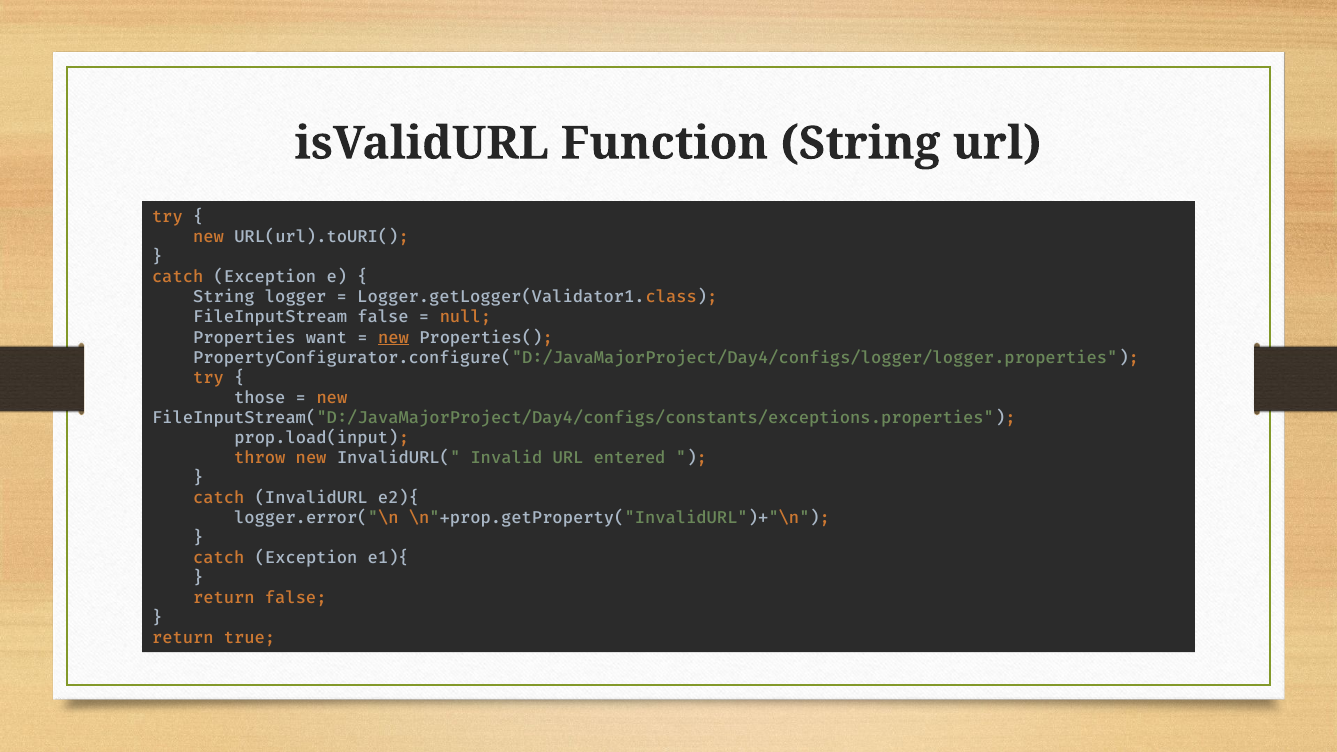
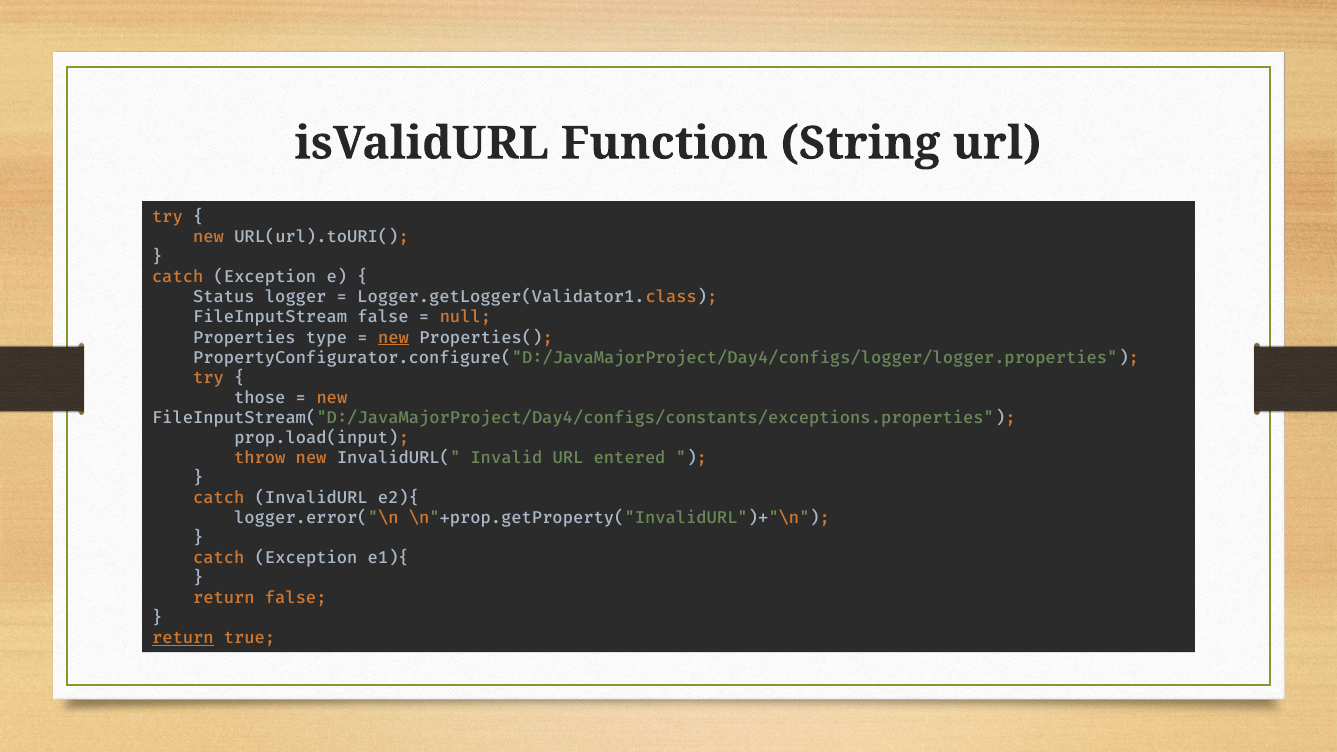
String at (224, 297): String -> Status
want: want -> type
return at (183, 638) underline: none -> present
